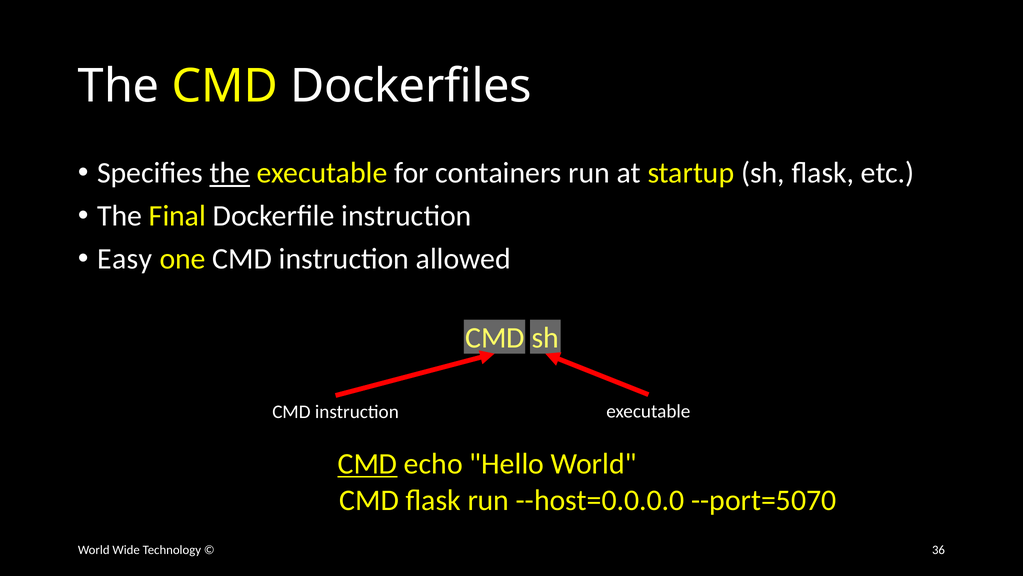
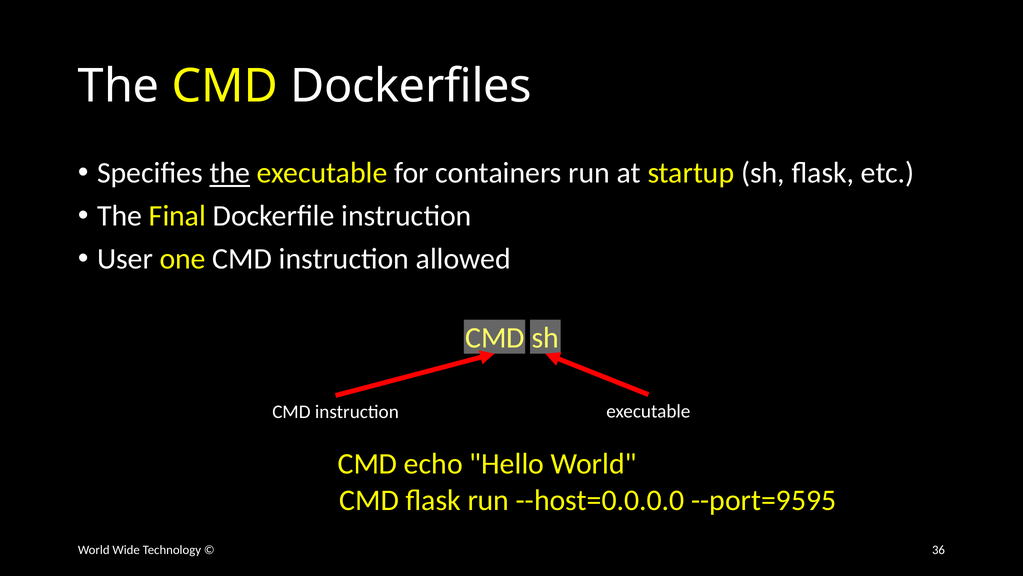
Easy: Easy -> User
CMD at (368, 463) underline: present -> none
--port=5070: --port=5070 -> --port=9595
